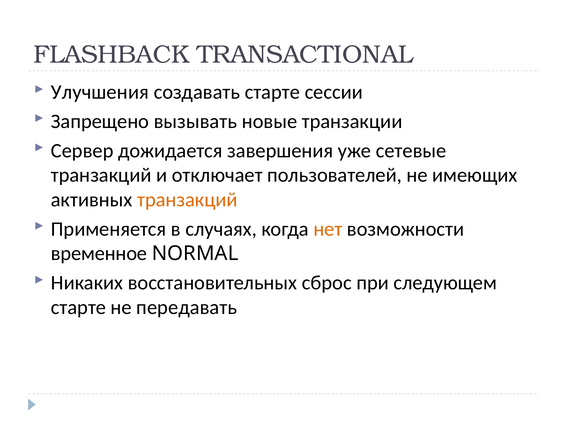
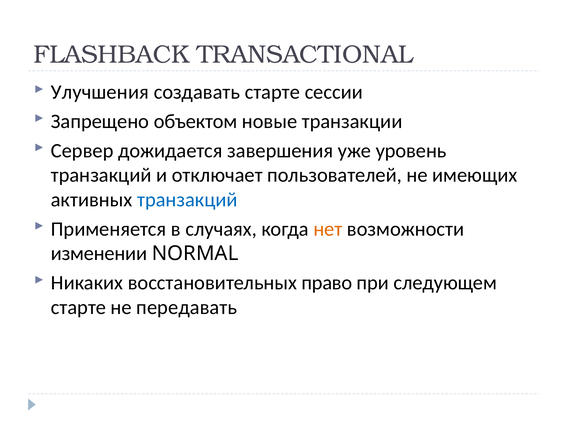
вызывать: вызывать -> объектом
сетевые: сетевые -> уровень
транзакций at (187, 200) colour: orange -> blue
временное: временное -> изменении
сброс: сброс -> право
